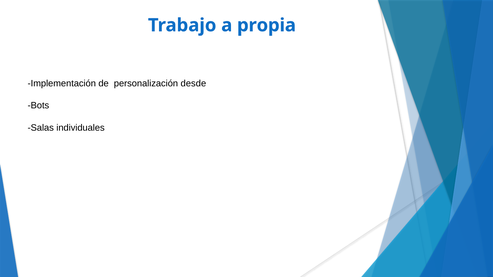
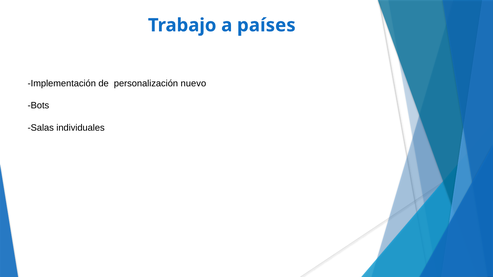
propia: propia -> países
desde: desde -> nuevo
